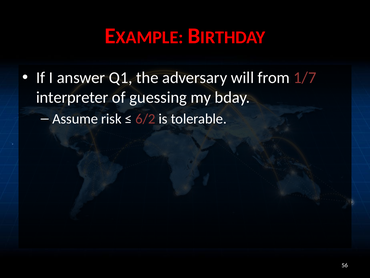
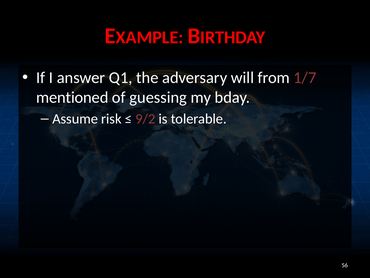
interpreter: interpreter -> mentioned
6/2: 6/2 -> 9/2
